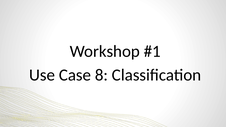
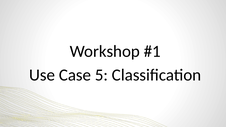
8: 8 -> 5
